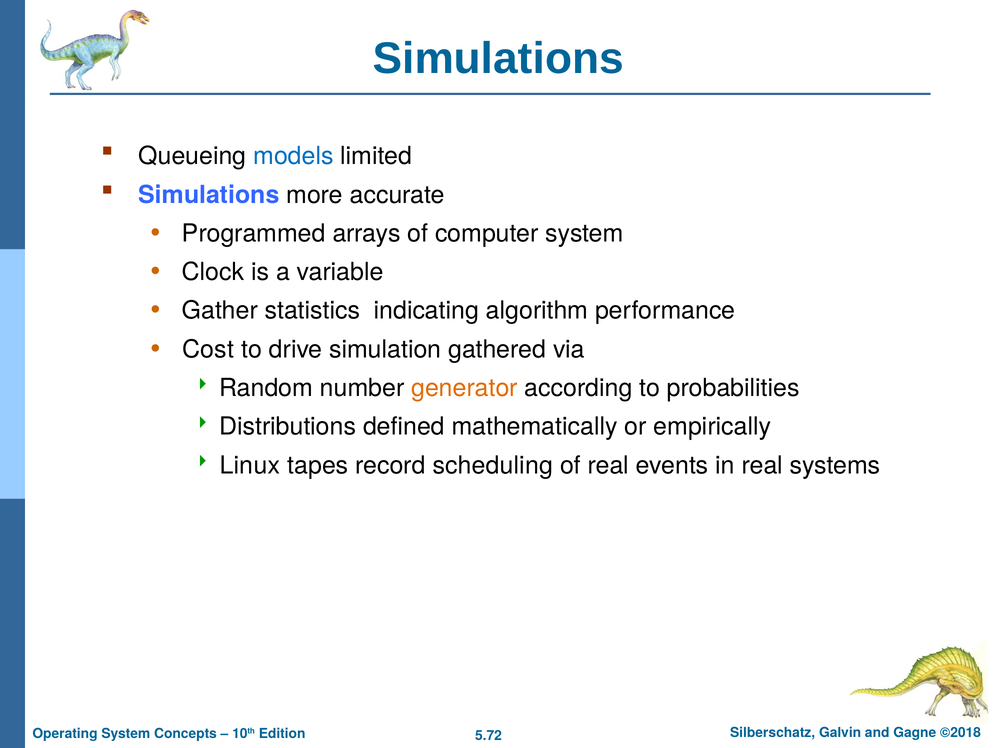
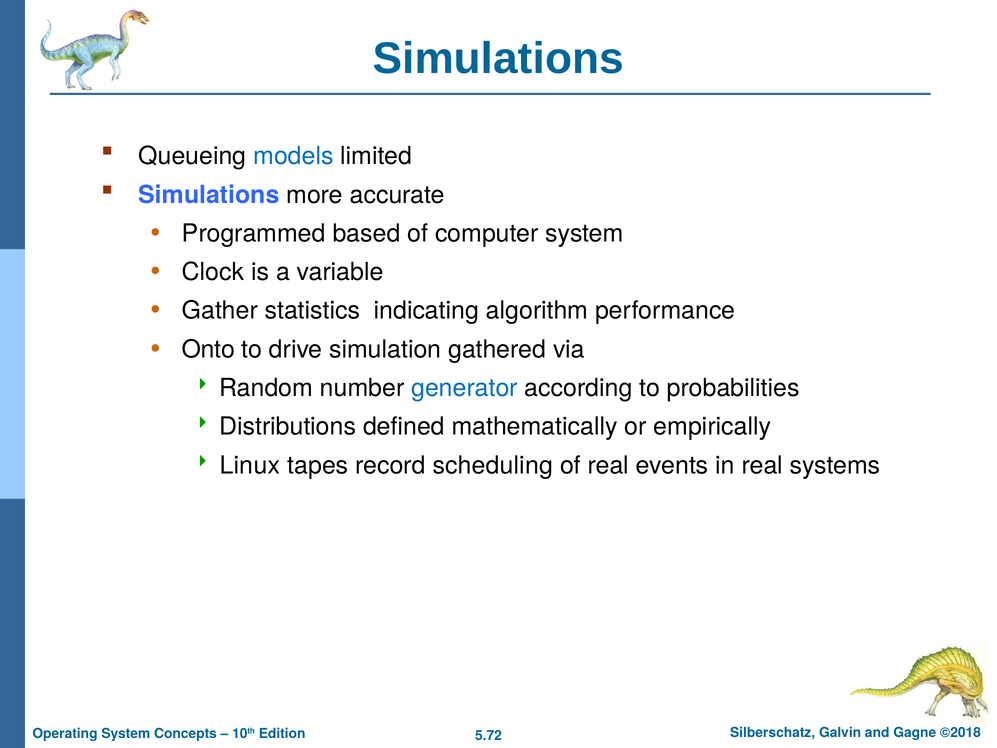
arrays: arrays -> based
Cost: Cost -> Onto
generator colour: orange -> blue
